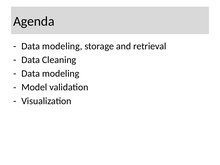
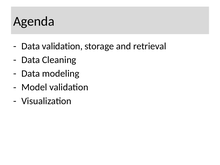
modeling at (62, 46): modeling -> validation
